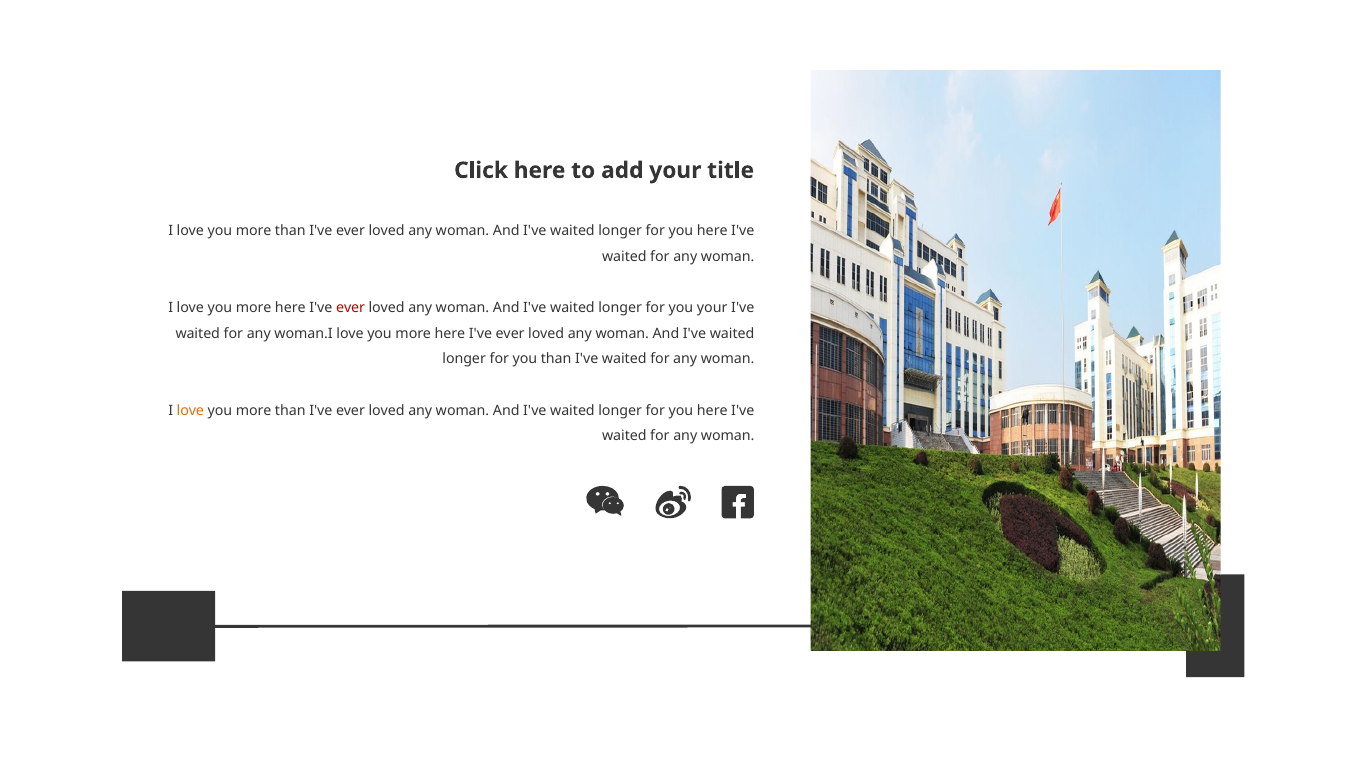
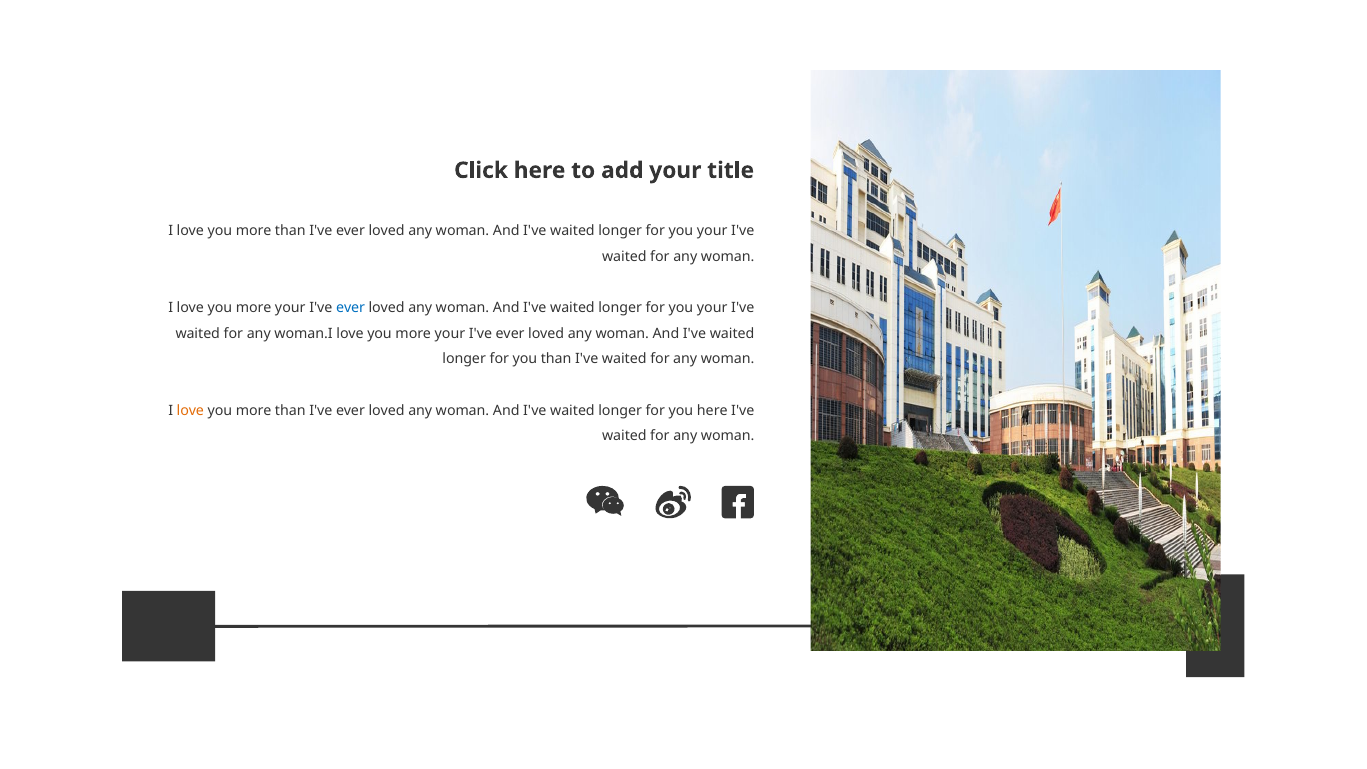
here at (712, 231): here -> your
here at (290, 308): here -> your
ever at (351, 308) colour: red -> blue
here at (450, 333): here -> your
